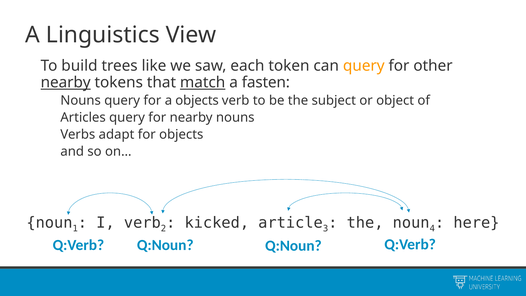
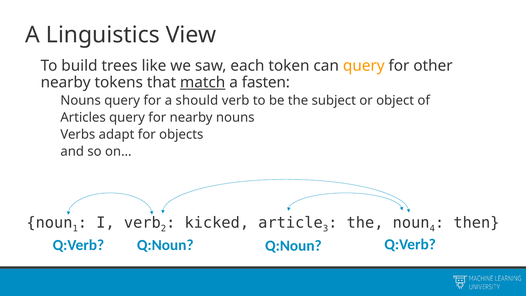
nearby at (66, 82) underline: present -> none
a objects: objects -> should
here: here -> then
